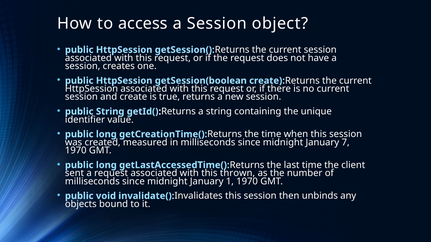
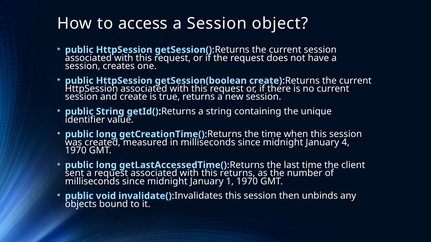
7: 7 -> 4
this thrown: thrown -> returns
